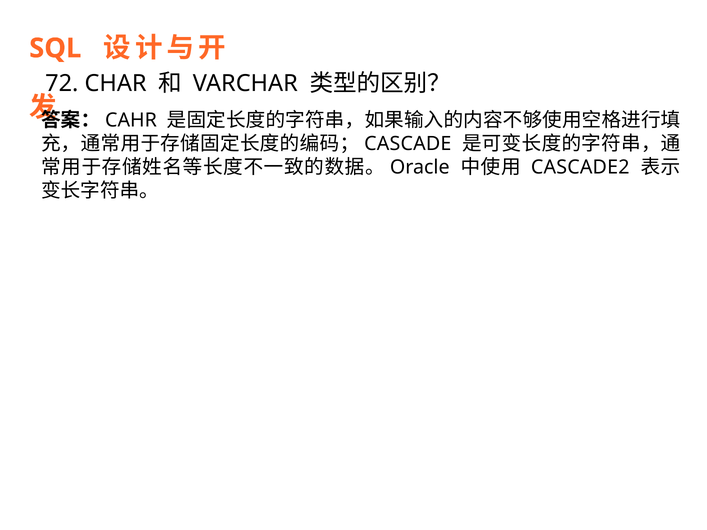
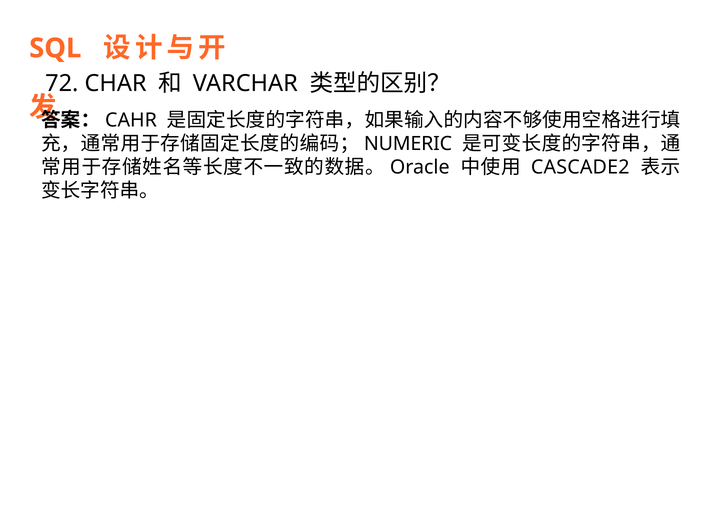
CASCADE: CASCADE -> NUMERIC
